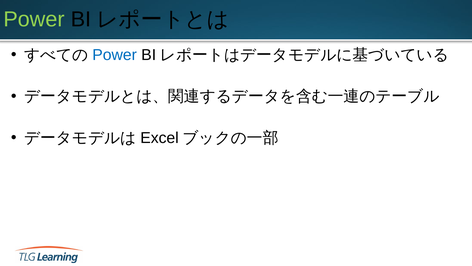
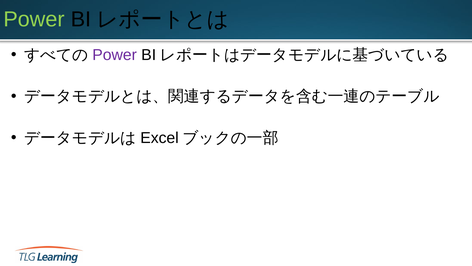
Power at (115, 55) colour: blue -> purple
